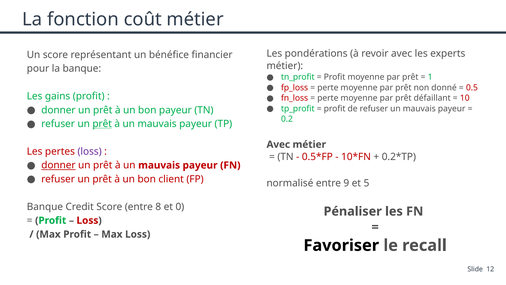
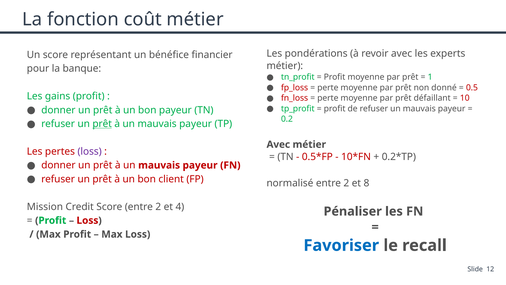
donner at (58, 165) underline: present -> none
normalisé entre 9: 9 -> 2
5: 5 -> 8
Banque at (45, 206): Banque -> Mission
Score entre 8: 8 -> 2
0: 0 -> 4
Favoriser colour: black -> blue
